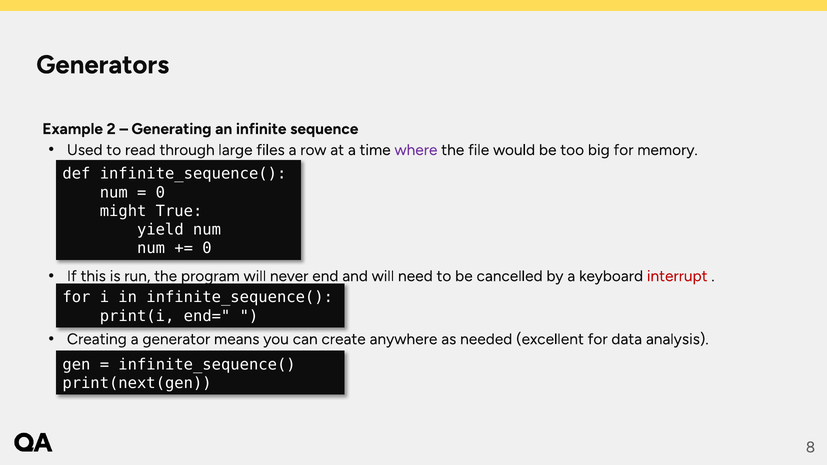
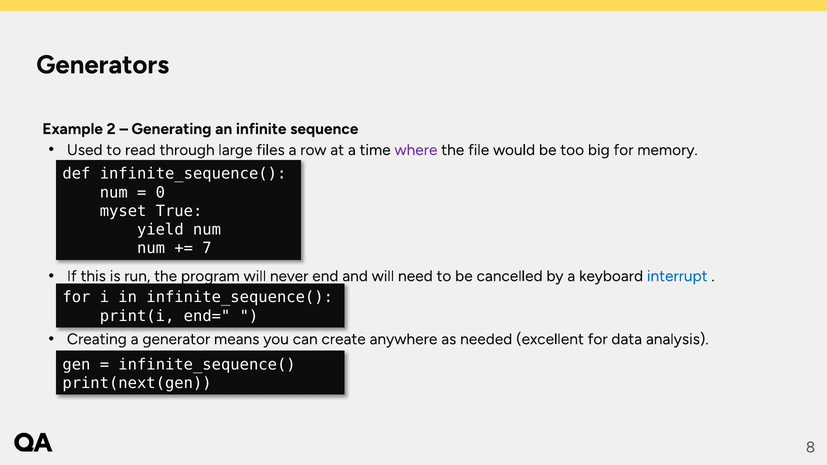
might: might -> myset
0 at (207, 248): 0 -> 7
interrupt colour: red -> blue
